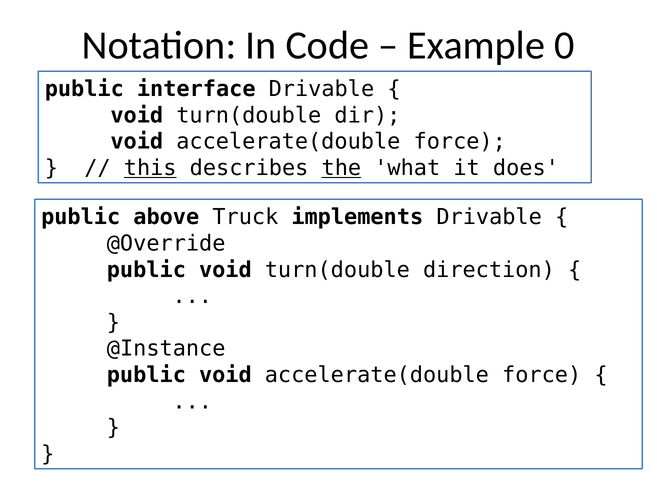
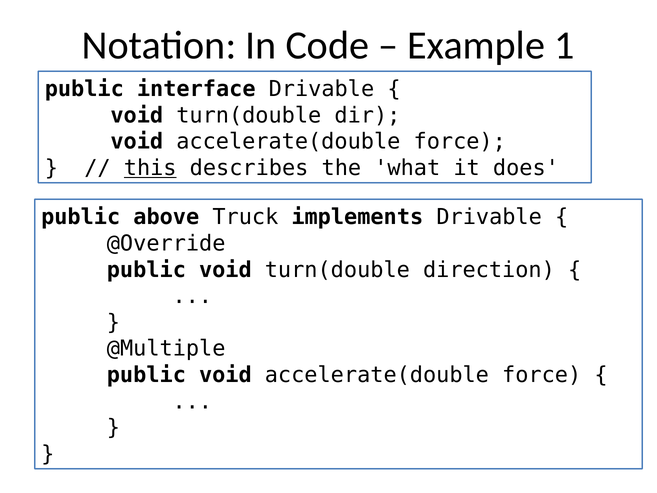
0: 0 -> 1
the underline: present -> none
@Instance: @Instance -> @Multiple
